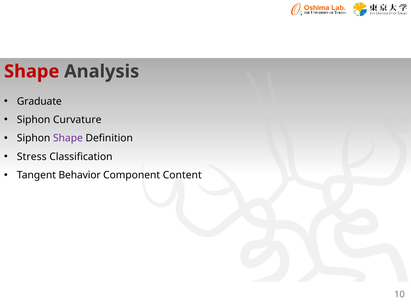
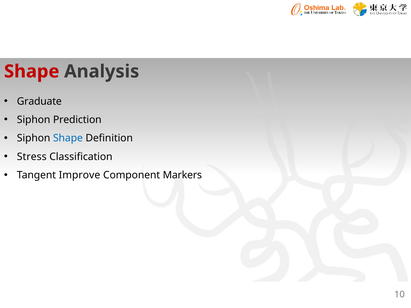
Curvature: Curvature -> Prediction
Shape at (68, 138) colour: purple -> blue
Behavior: Behavior -> Improve
Content: Content -> Markers
